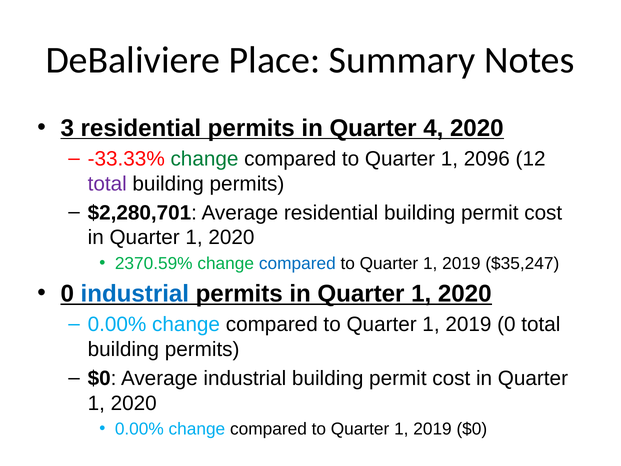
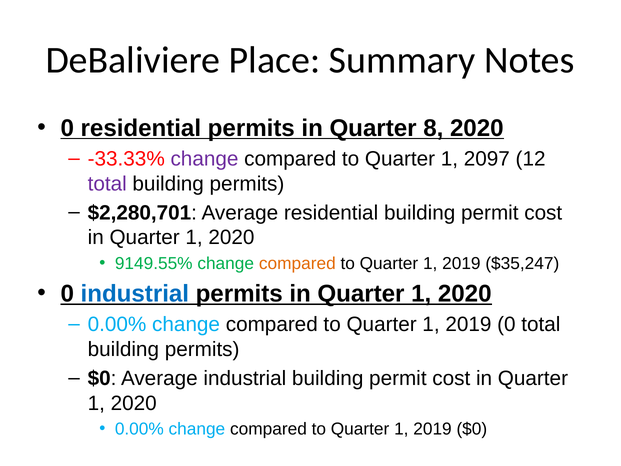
3 at (67, 128): 3 -> 0
4: 4 -> 8
change at (204, 159) colour: green -> purple
2096: 2096 -> 2097
2370.59%: 2370.59% -> 9149.55%
compared at (297, 263) colour: blue -> orange
